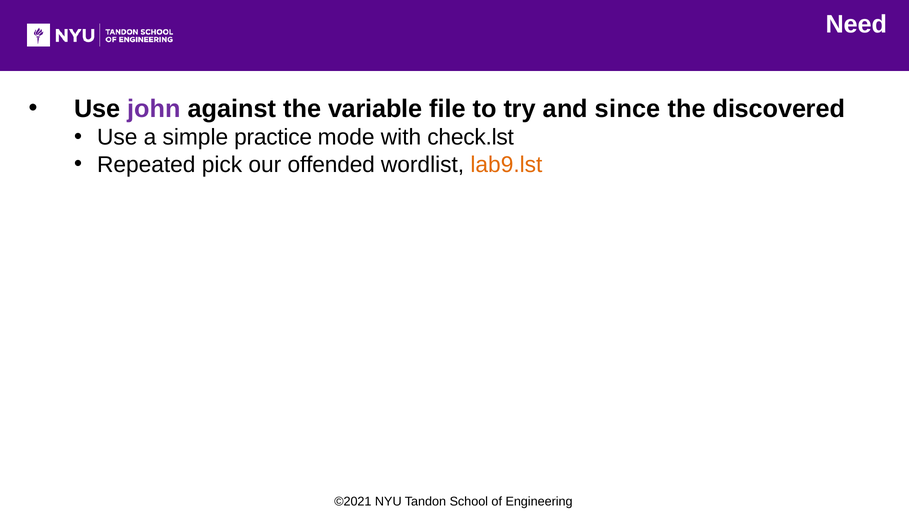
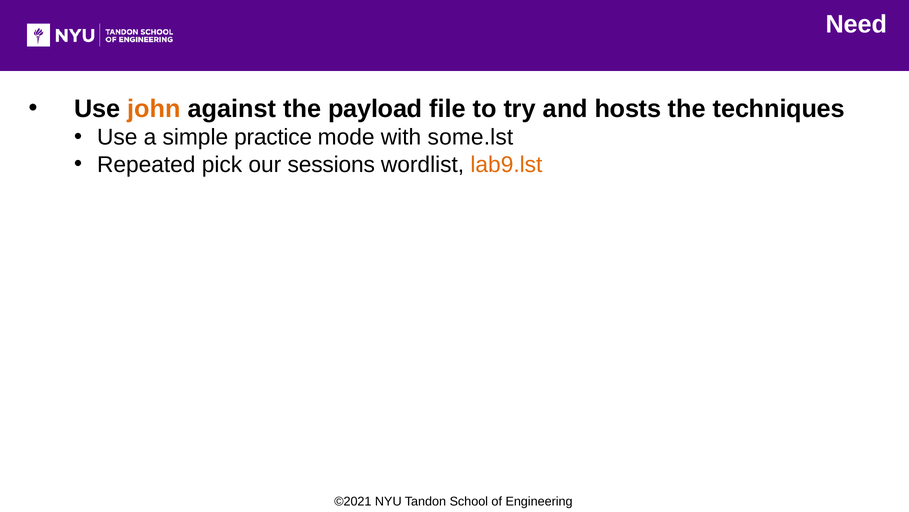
john colour: purple -> orange
variable: variable -> payload
since: since -> hosts
discovered: discovered -> techniques
check.lst: check.lst -> some.lst
offended: offended -> sessions
